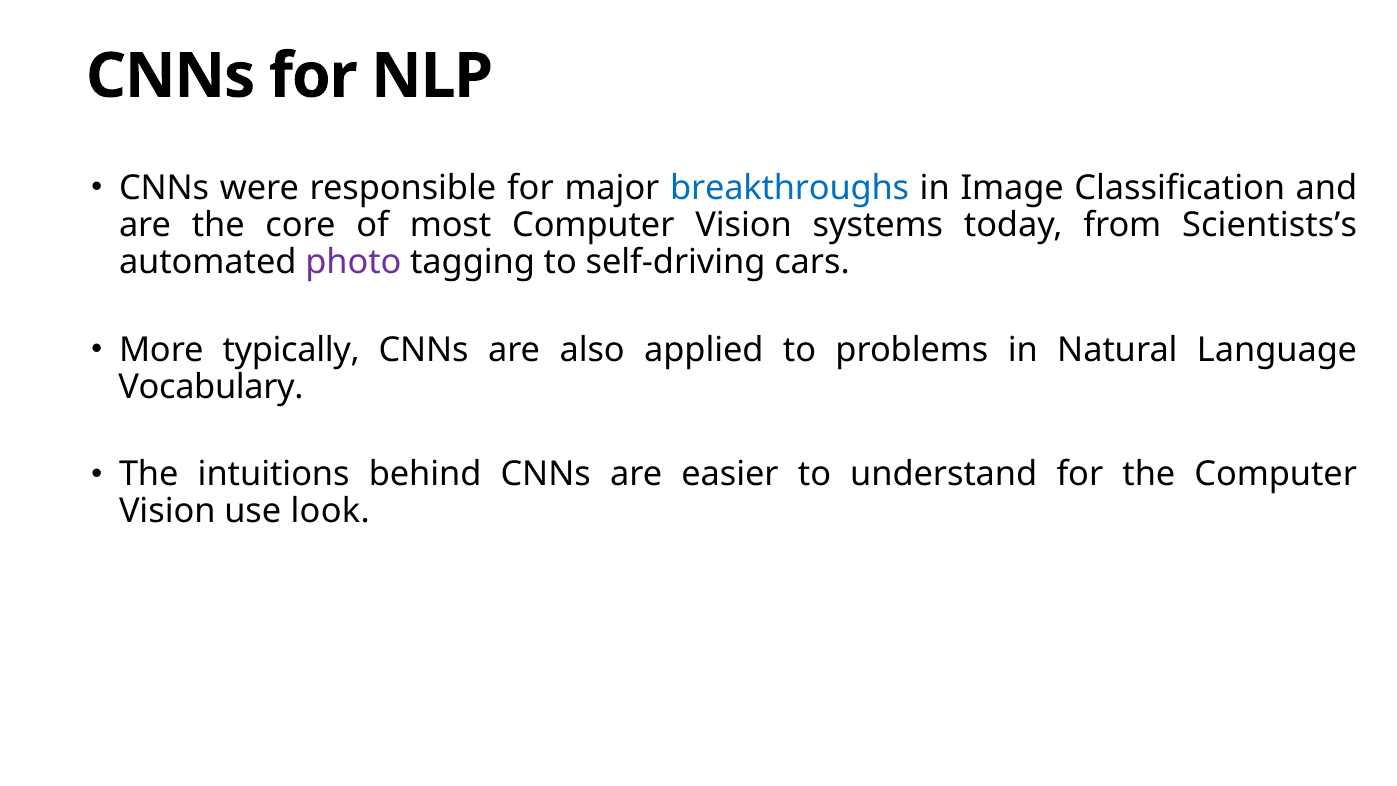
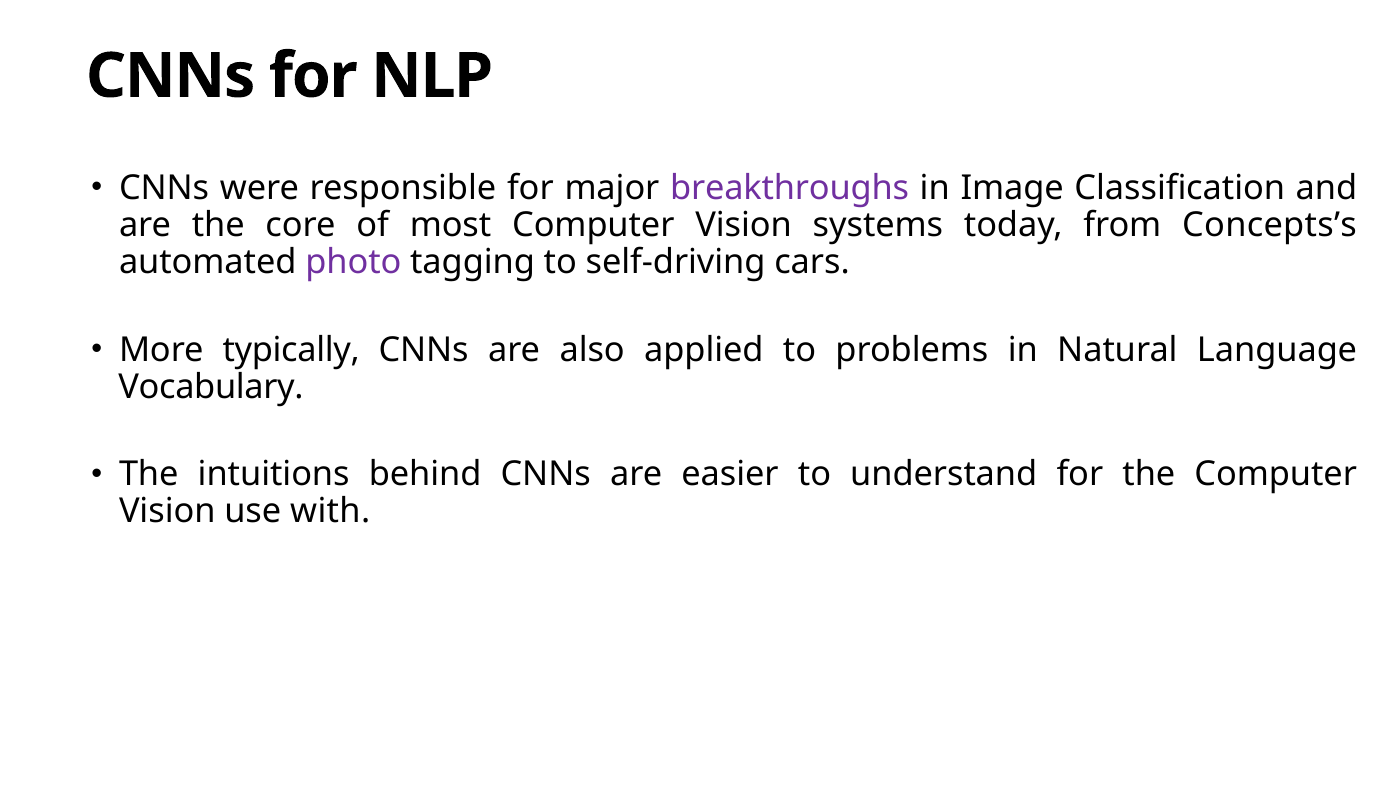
breakthroughs colour: blue -> purple
Scientists’s: Scientists’s -> Concepts’s
look: look -> with
